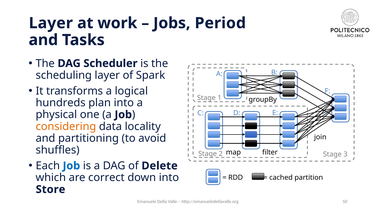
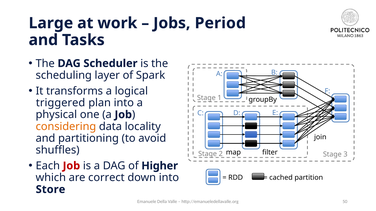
Layer at (51, 23): Layer -> Large
hundreds: hundreds -> triggered
Job at (71, 166) colour: blue -> red
Delete: Delete -> Higher
